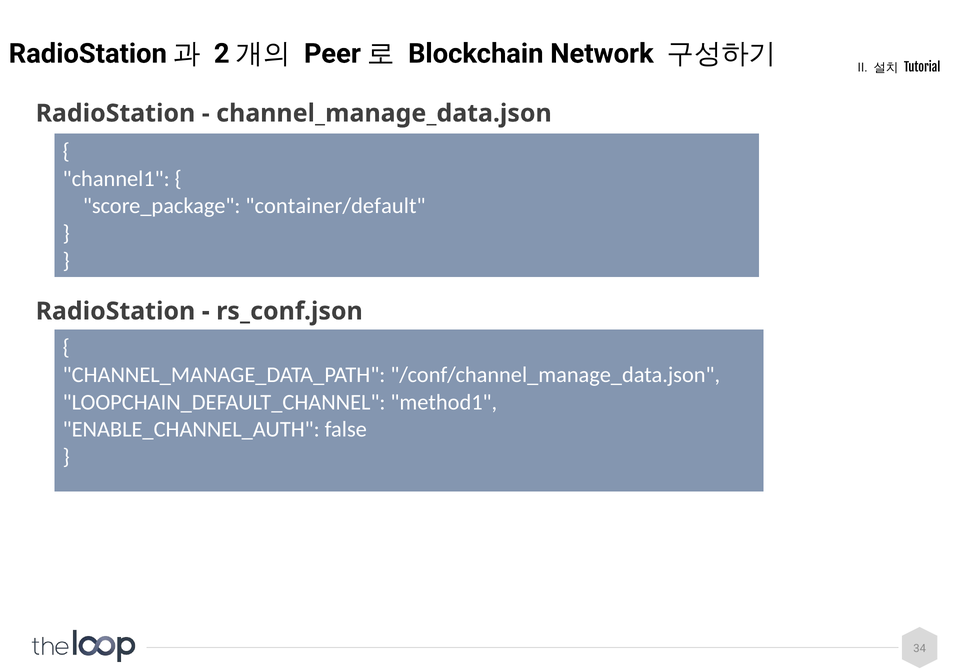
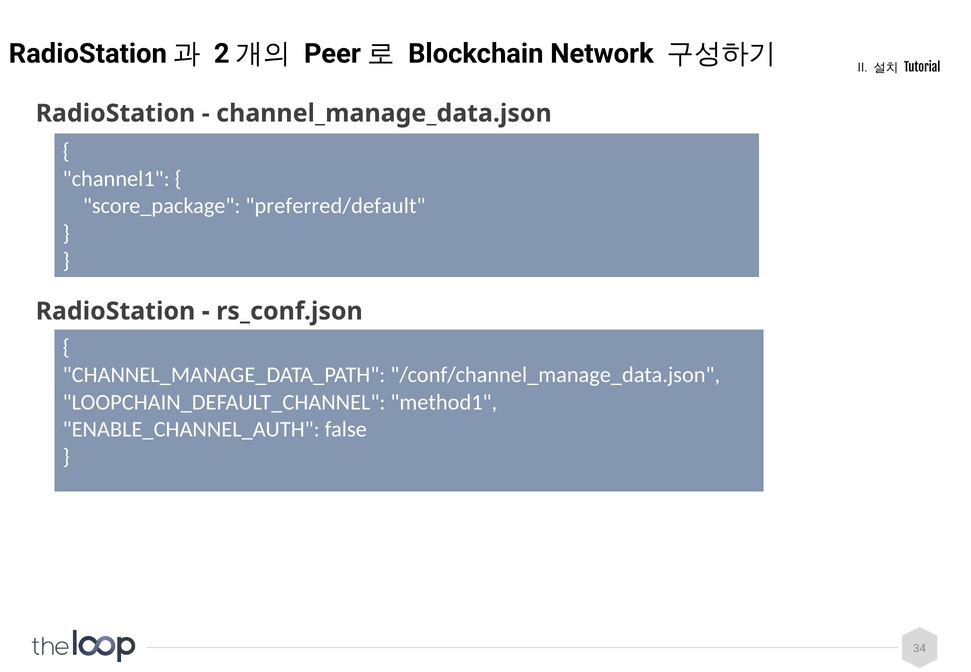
container/default: container/default -> preferred/default
